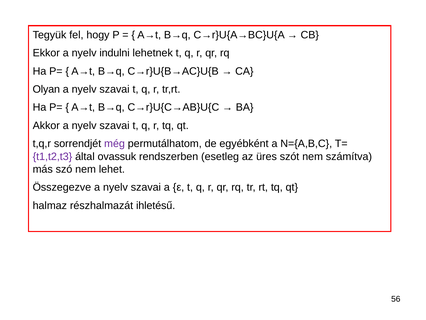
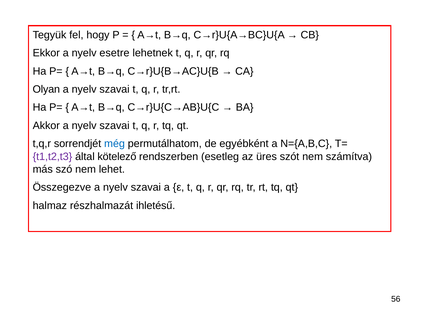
indulni: indulni -> esetre
még colour: purple -> blue
ovassuk: ovassuk -> kötelező
